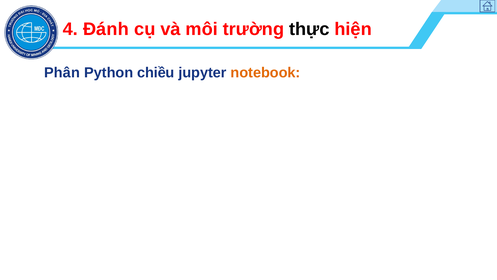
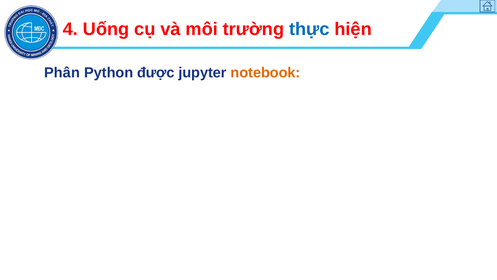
Đánh: Đánh -> Uống
thực colour: black -> blue
chiều: chiều -> được
